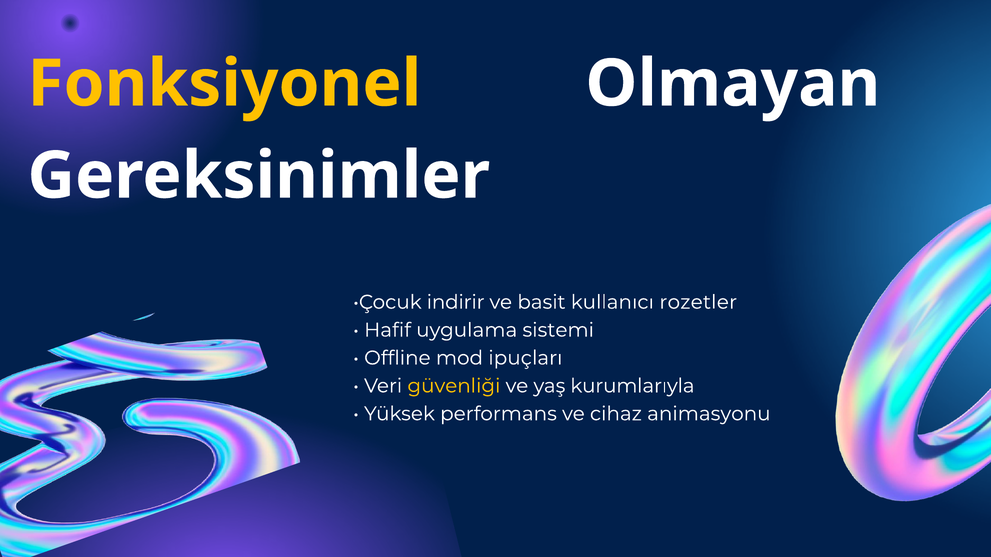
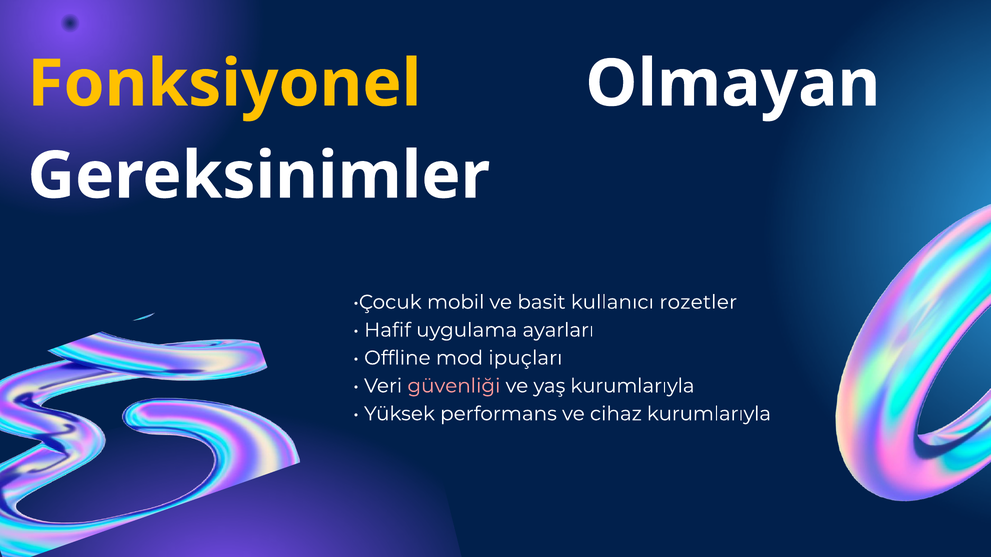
indirir: indirir -> mobil
sistemi: sistemi -> ayarları
güvenliği colour: yellow -> pink
cihaz animasyonu: animasyonu -> kurumlarıyla
